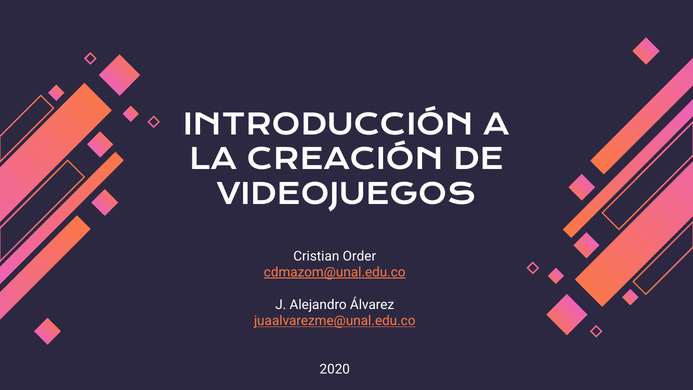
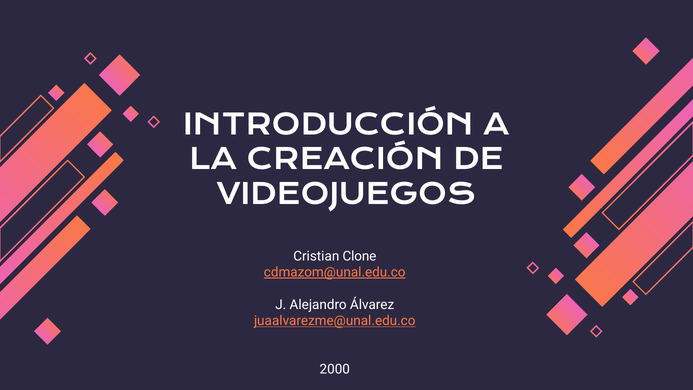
Order: Order -> Clone
2020: 2020 -> 2000
